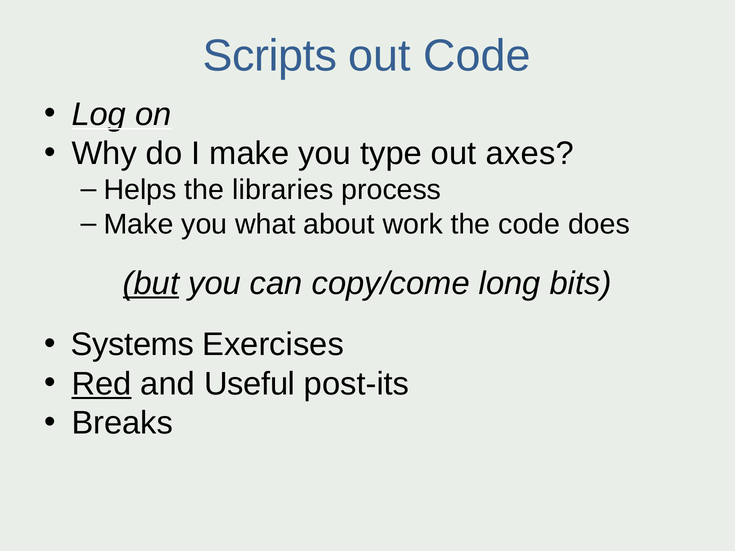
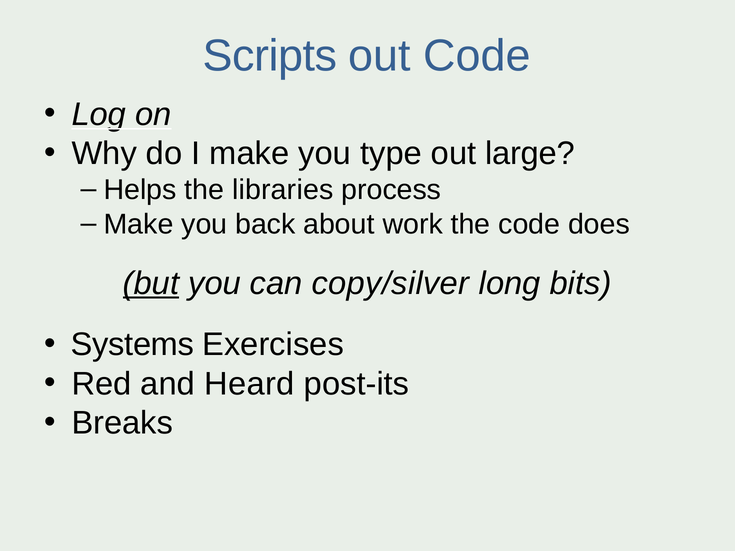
axes: axes -> large
what: what -> back
copy/come: copy/come -> copy/silver
Red underline: present -> none
Useful: Useful -> Heard
